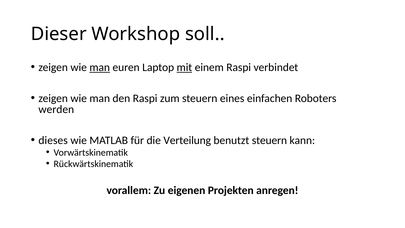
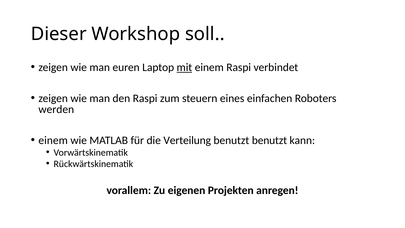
man at (100, 67) underline: present -> none
dieses at (53, 140): dieses -> einem
benutzt steuern: steuern -> benutzt
